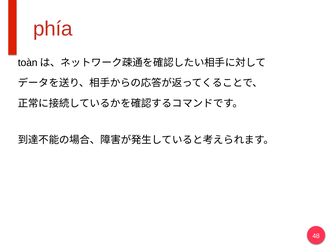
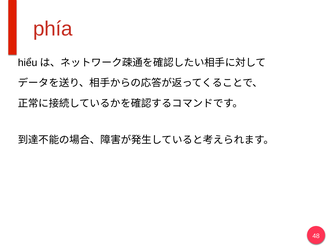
toàn: toàn -> hiểu
